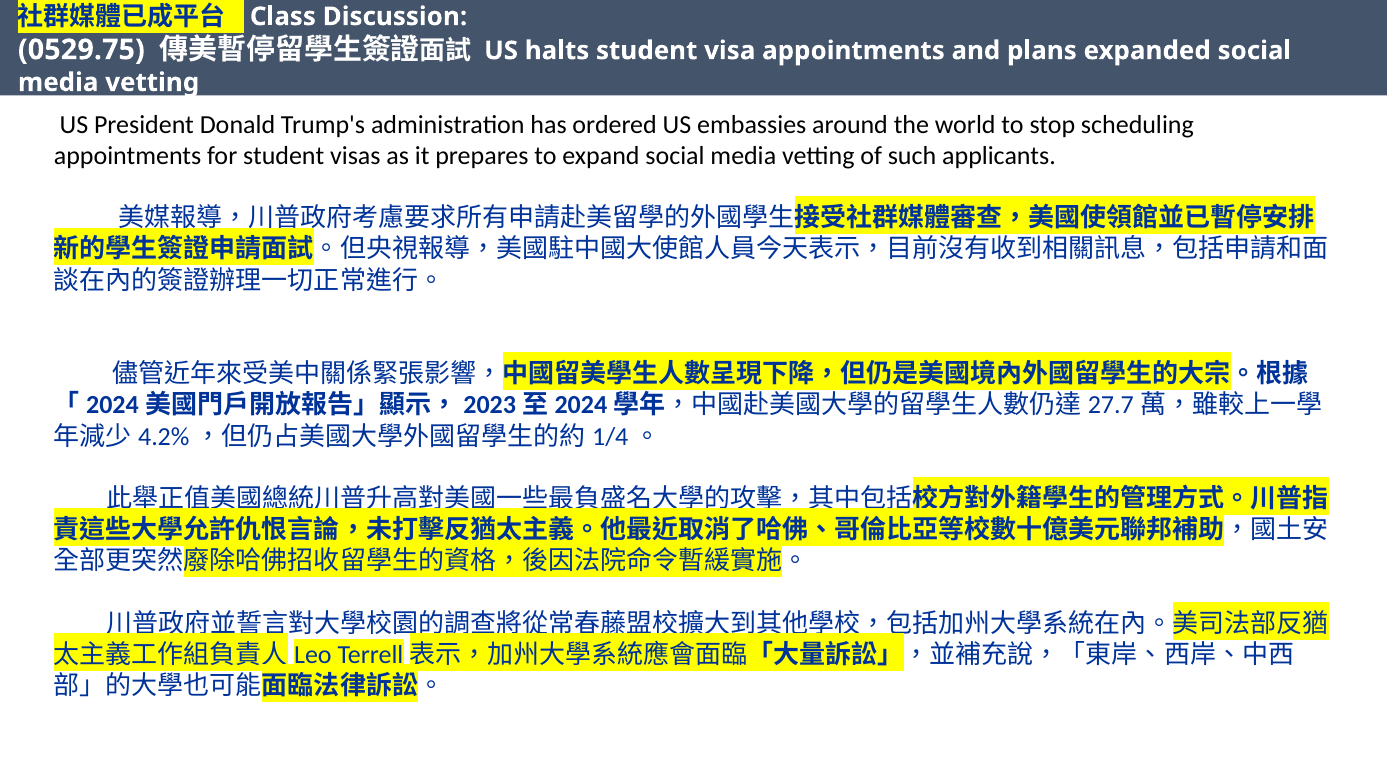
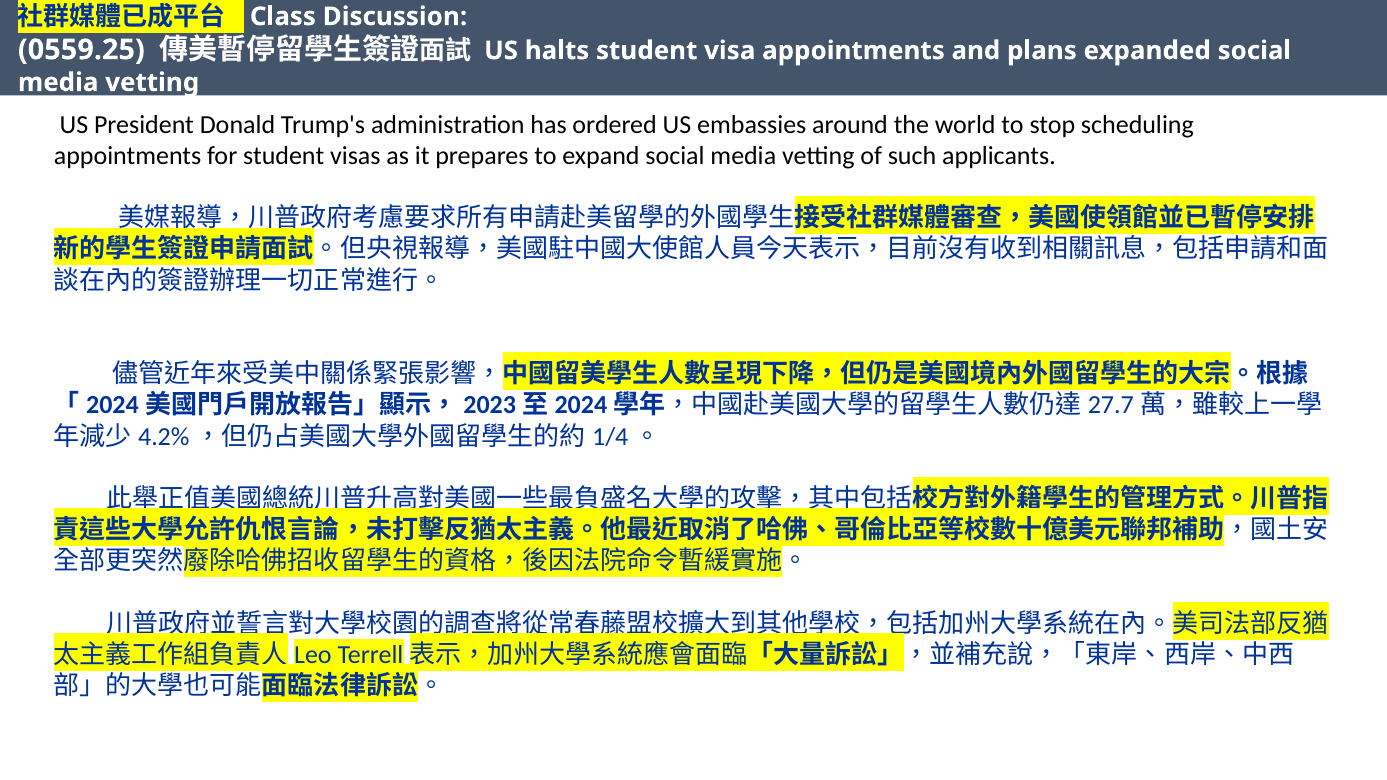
0529.75: 0529.75 -> 0559.25
